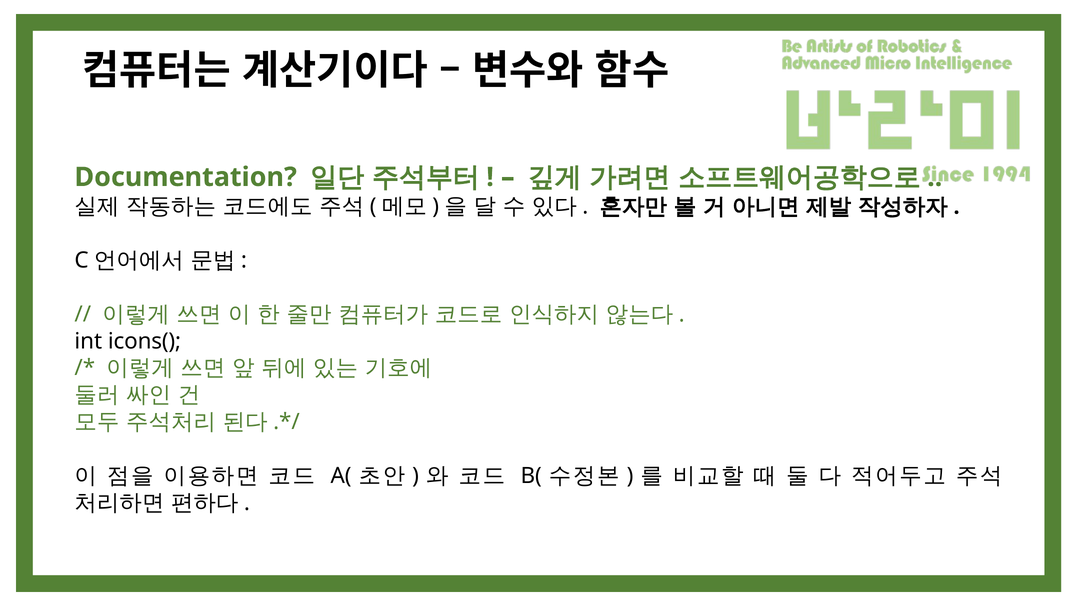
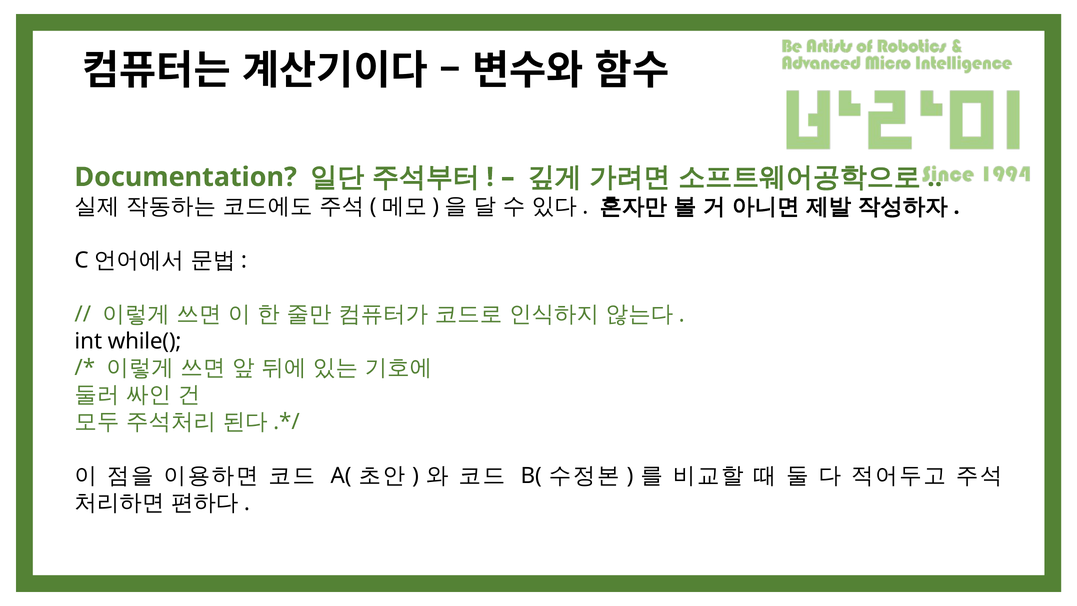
icons(: icons( -> while(
